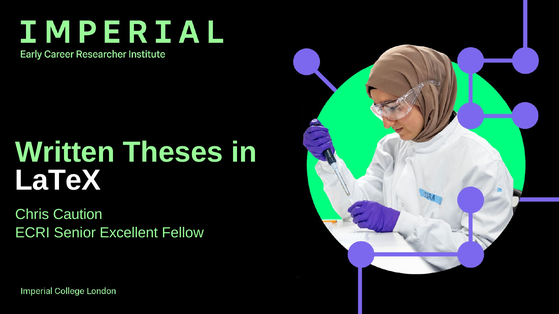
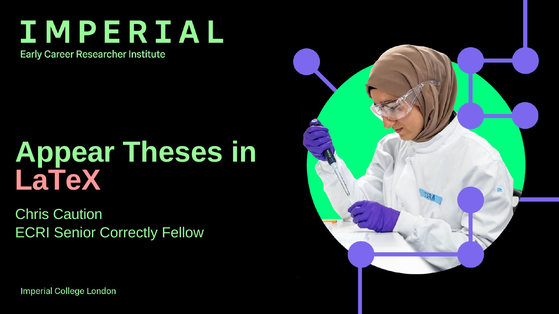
Written: Written -> Appear
LaTeX colour: white -> pink
Excellent: Excellent -> Correctly
